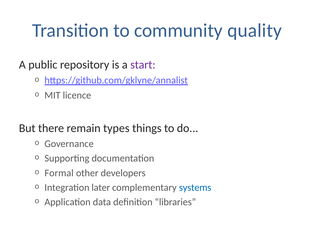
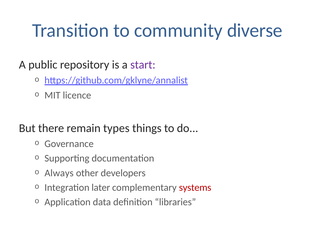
quality: quality -> diverse
Formal: Formal -> Always
systems colour: blue -> red
